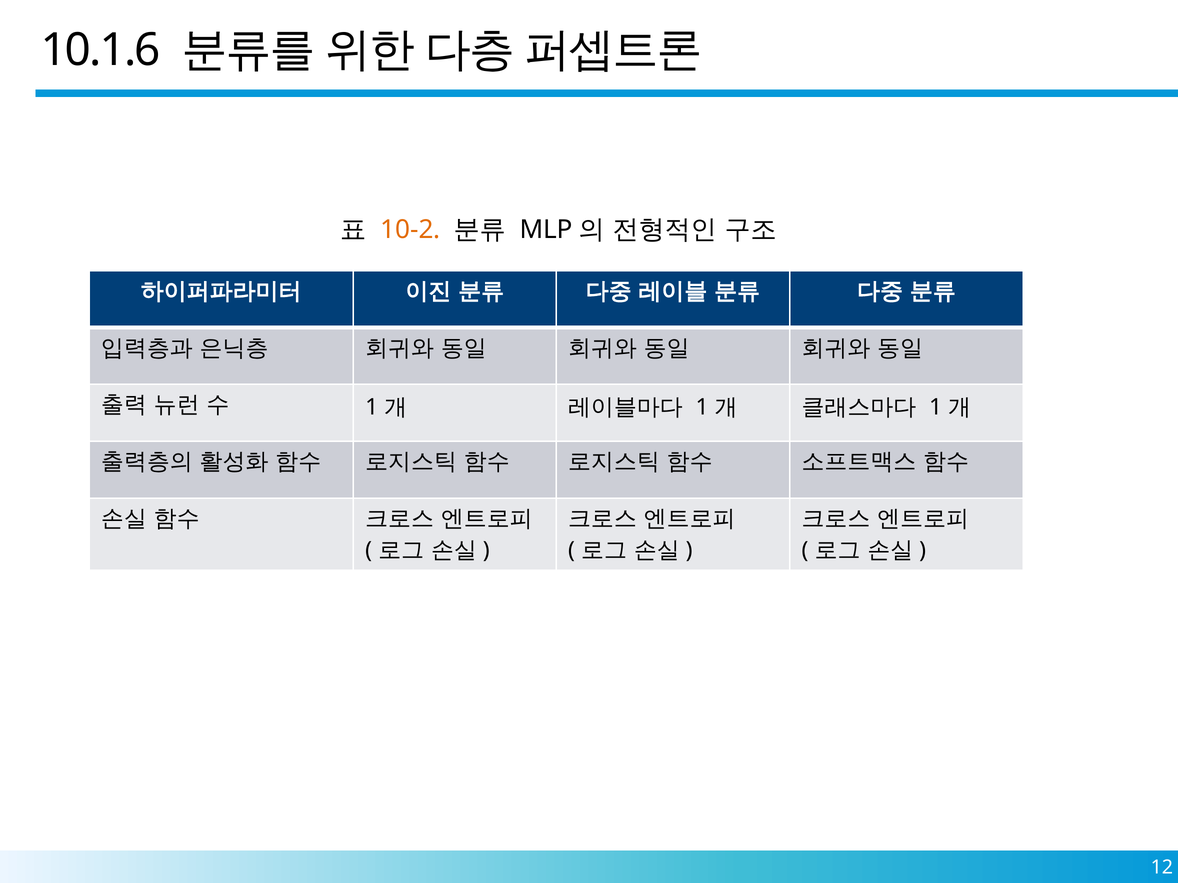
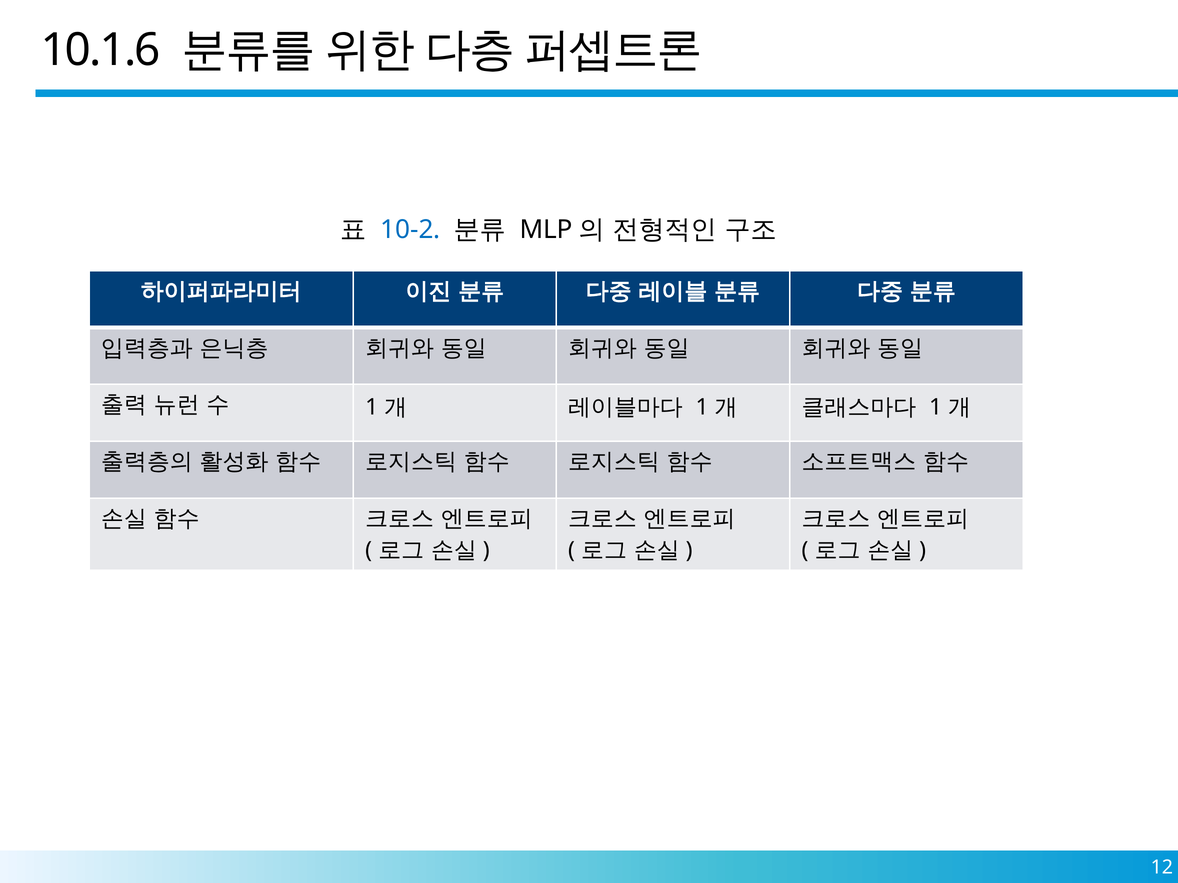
10-2 colour: orange -> blue
